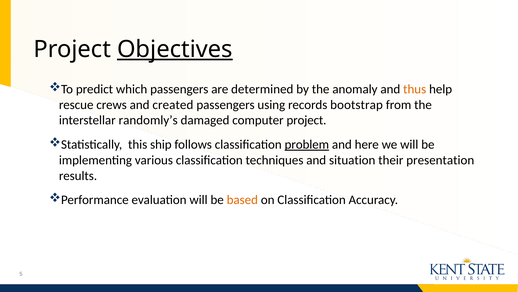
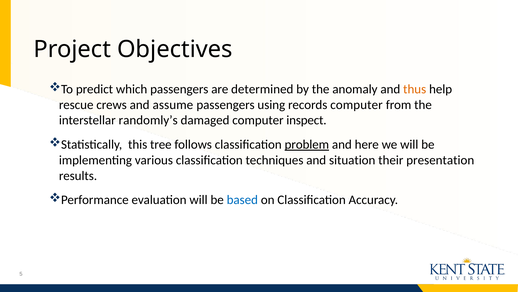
Objectives underline: present -> none
created: created -> assume
records bootstrap: bootstrap -> computer
computer project: project -> inspect
ship: ship -> tree
based colour: orange -> blue
